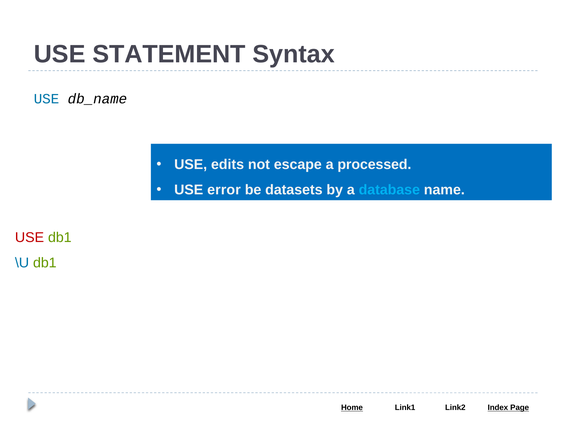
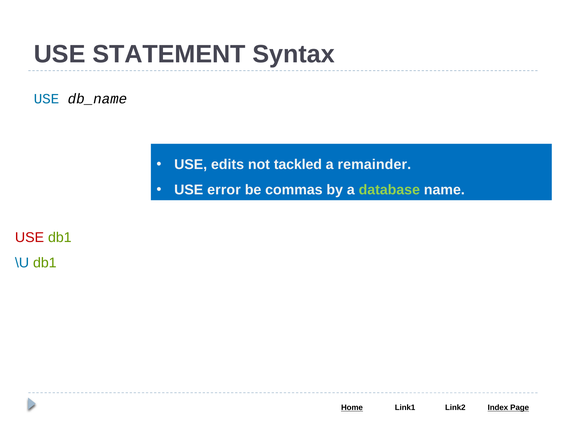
escape: escape -> tackled
processed: processed -> remainder
datasets: datasets -> commas
database colour: light blue -> light green
